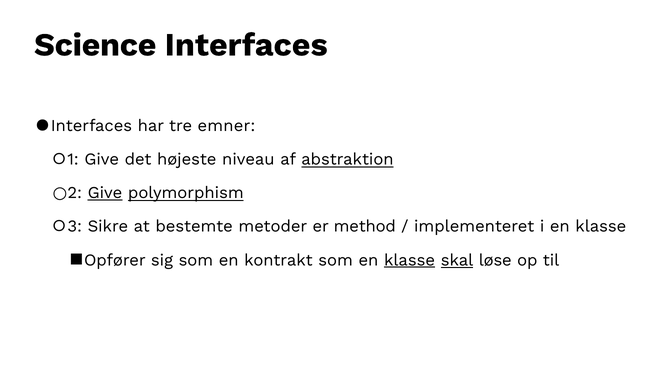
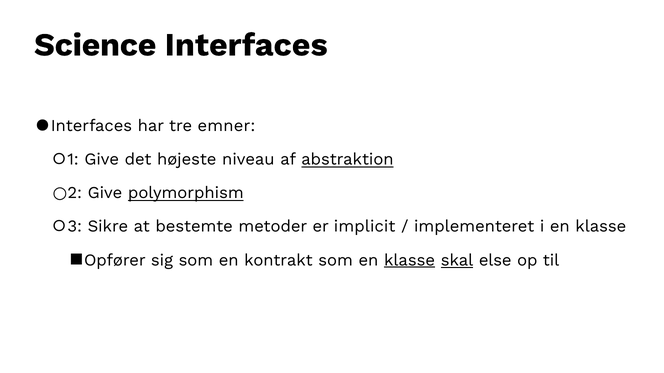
Give at (105, 193) underline: present -> none
method: method -> implicit
løse: løse -> else
